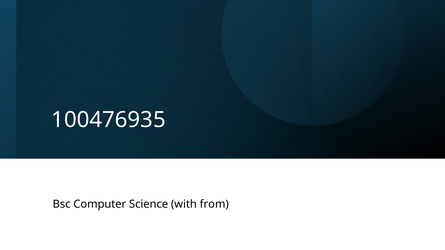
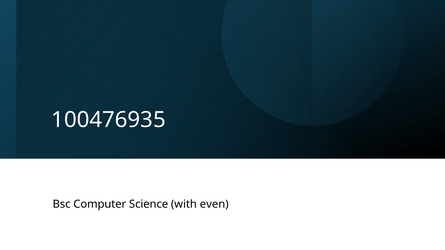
from: from -> even
